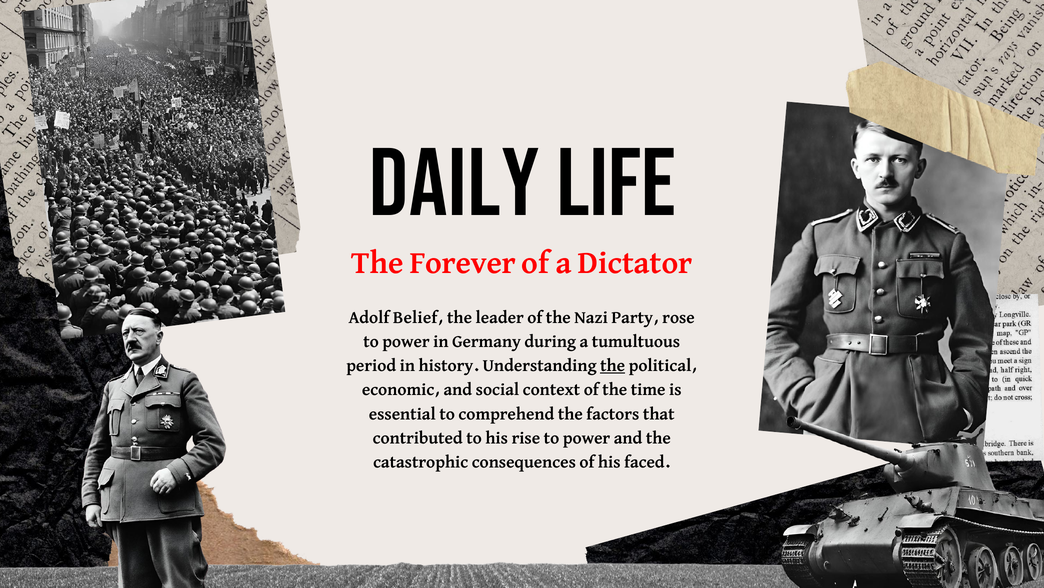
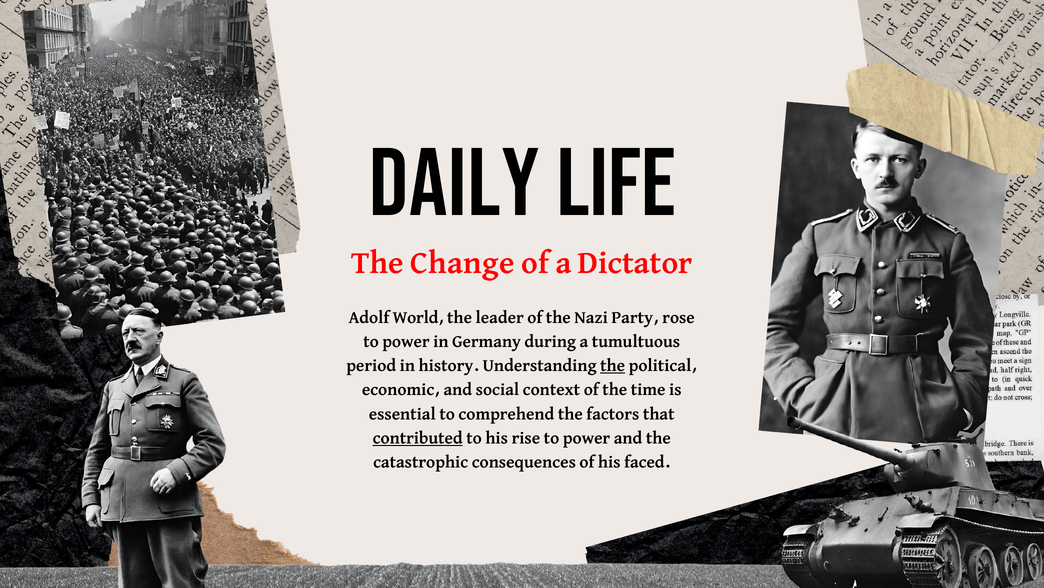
Forever: Forever -> Change
Belief: Belief -> World
contributed underline: none -> present
